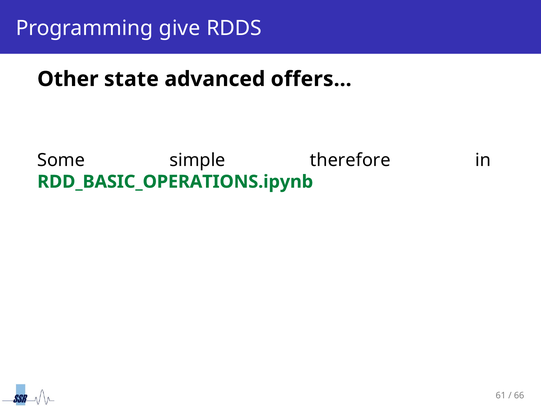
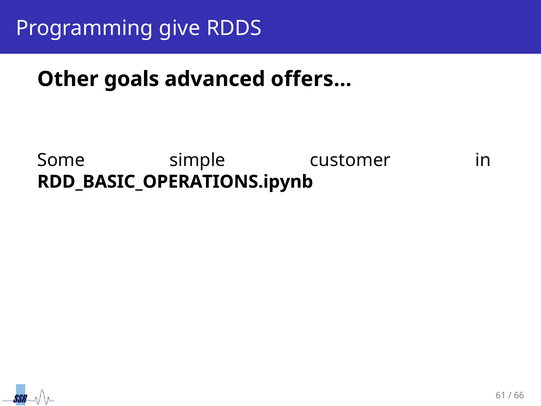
state: state -> goals
therefore: therefore -> customer
RDD_BASIC_OPERATIONS.ipynb colour: green -> black
